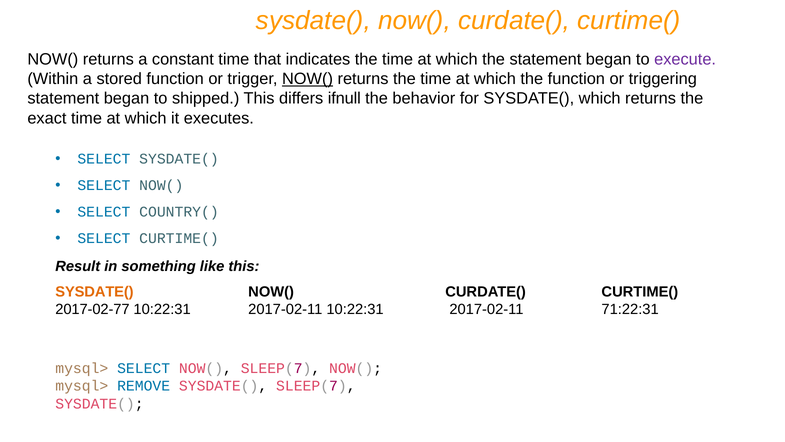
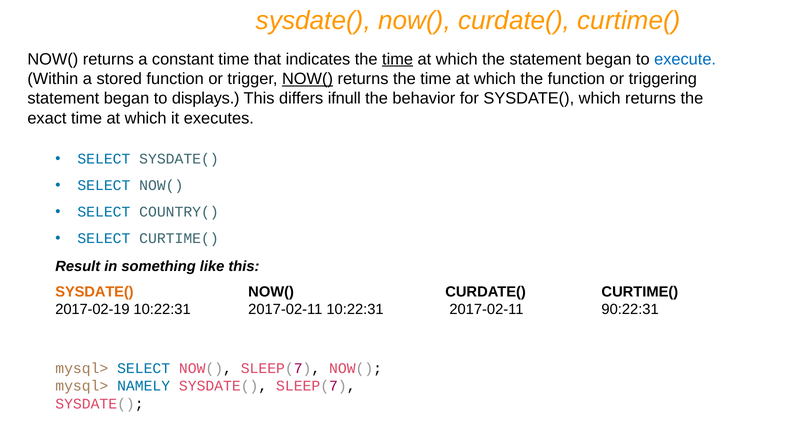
time at (398, 59) underline: none -> present
execute colour: purple -> blue
shipped: shipped -> displays
2017-02-77: 2017-02-77 -> 2017-02-19
71:22:31: 71:22:31 -> 90:22:31
REMOVE: REMOVE -> NAMELY
